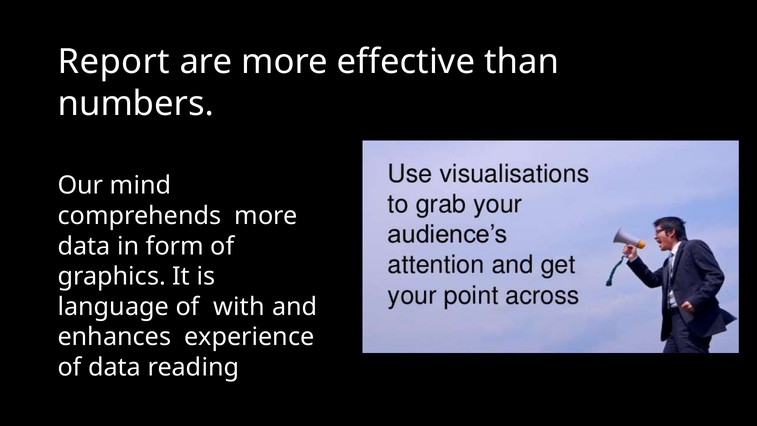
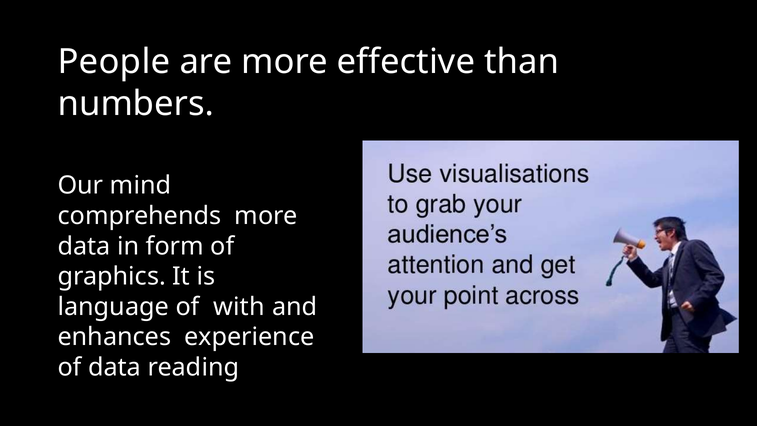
Report: Report -> People
